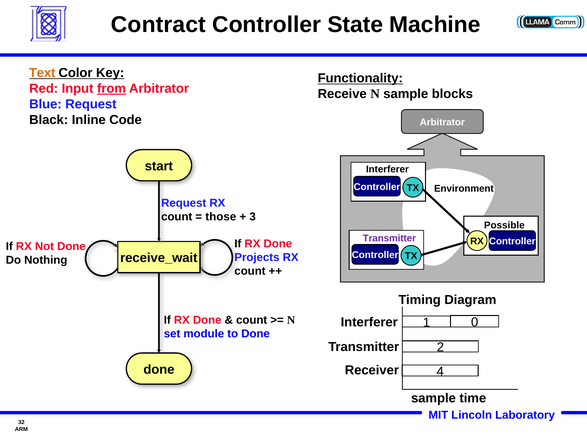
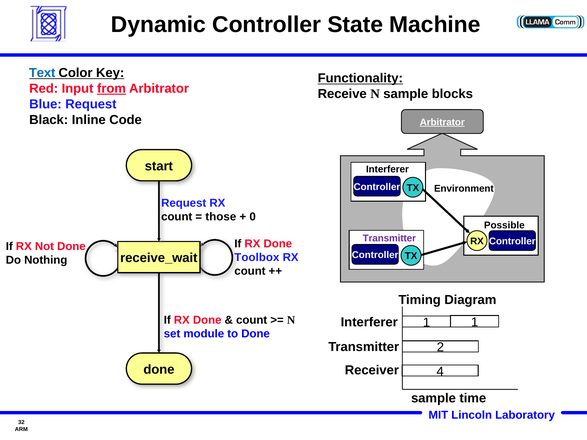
Contract: Contract -> Dynamic
Text colour: orange -> blue
Arbitrator at (442, 122) underline: none -> present
3: 3 -> 0
Projects: Projects -> Toolbox
1 0: 0 -> 1
